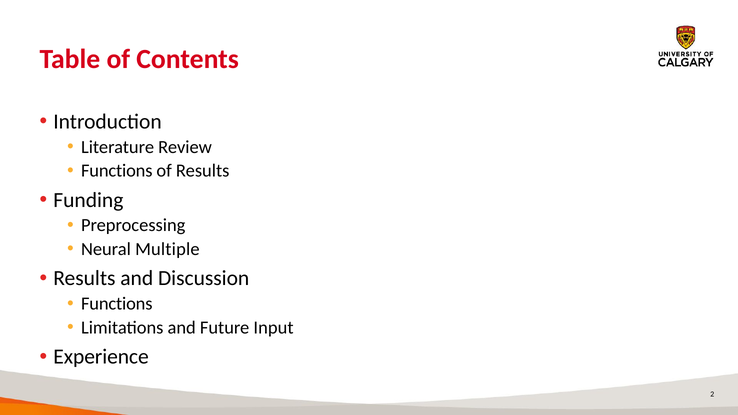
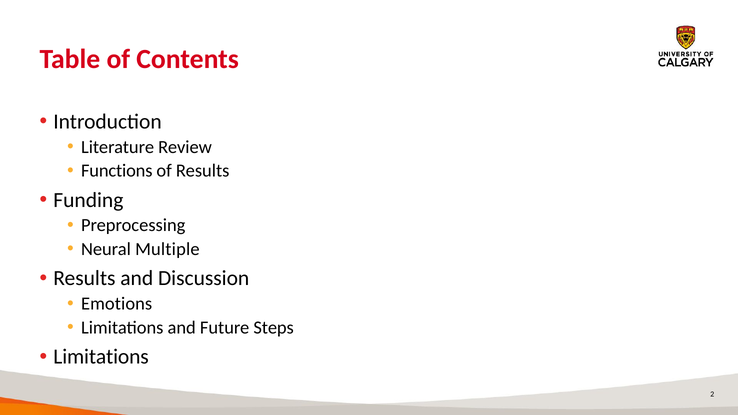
Functions at (117, 304): Functions -> Emotions
Input: Input -> Steps
Experience at (101, 357): Experience -> Limitations
